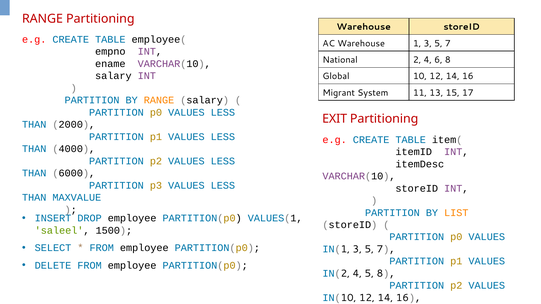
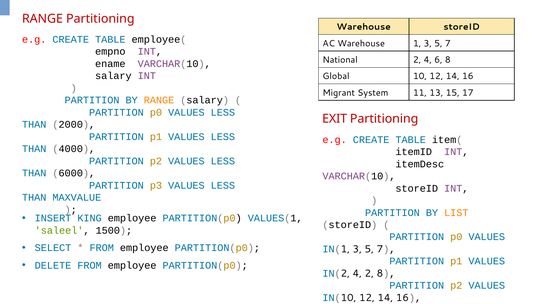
DROP: DROP -> KING
4 5: 5 -> 2
